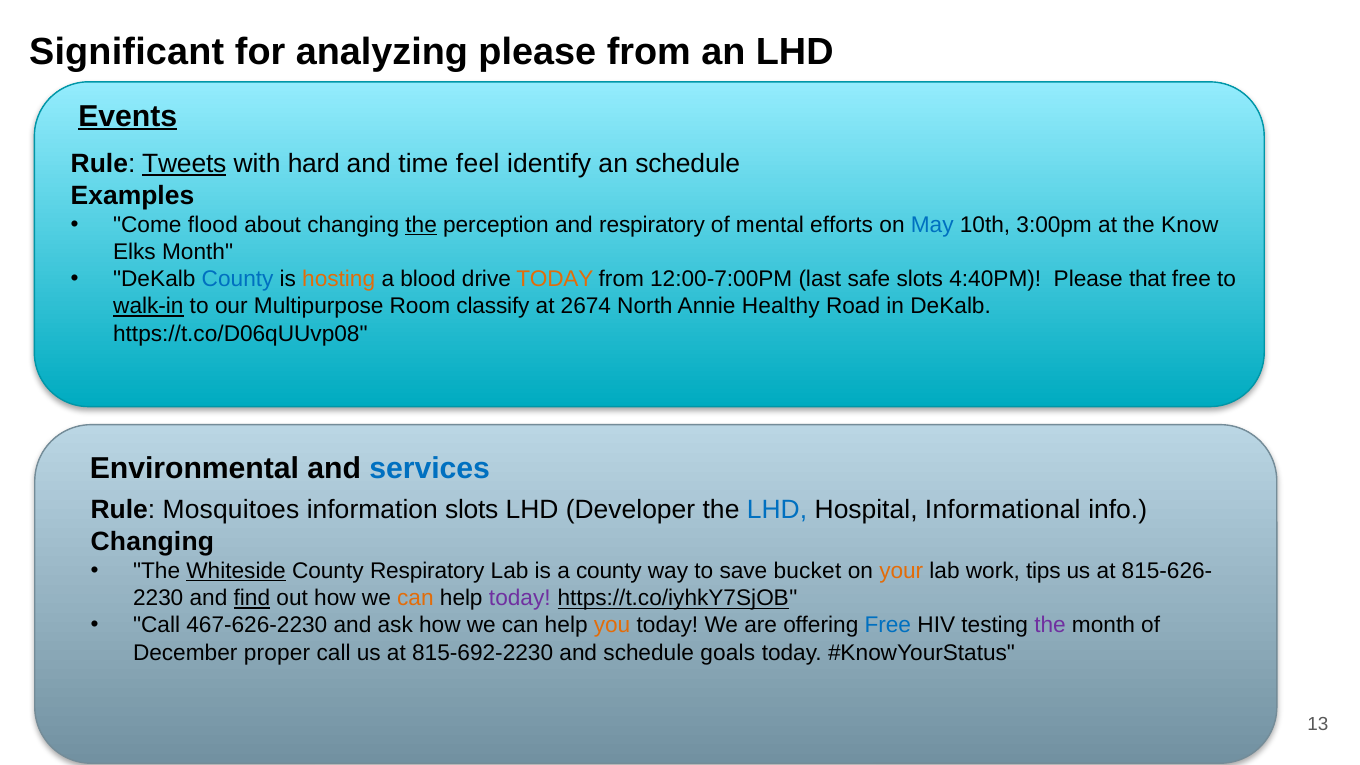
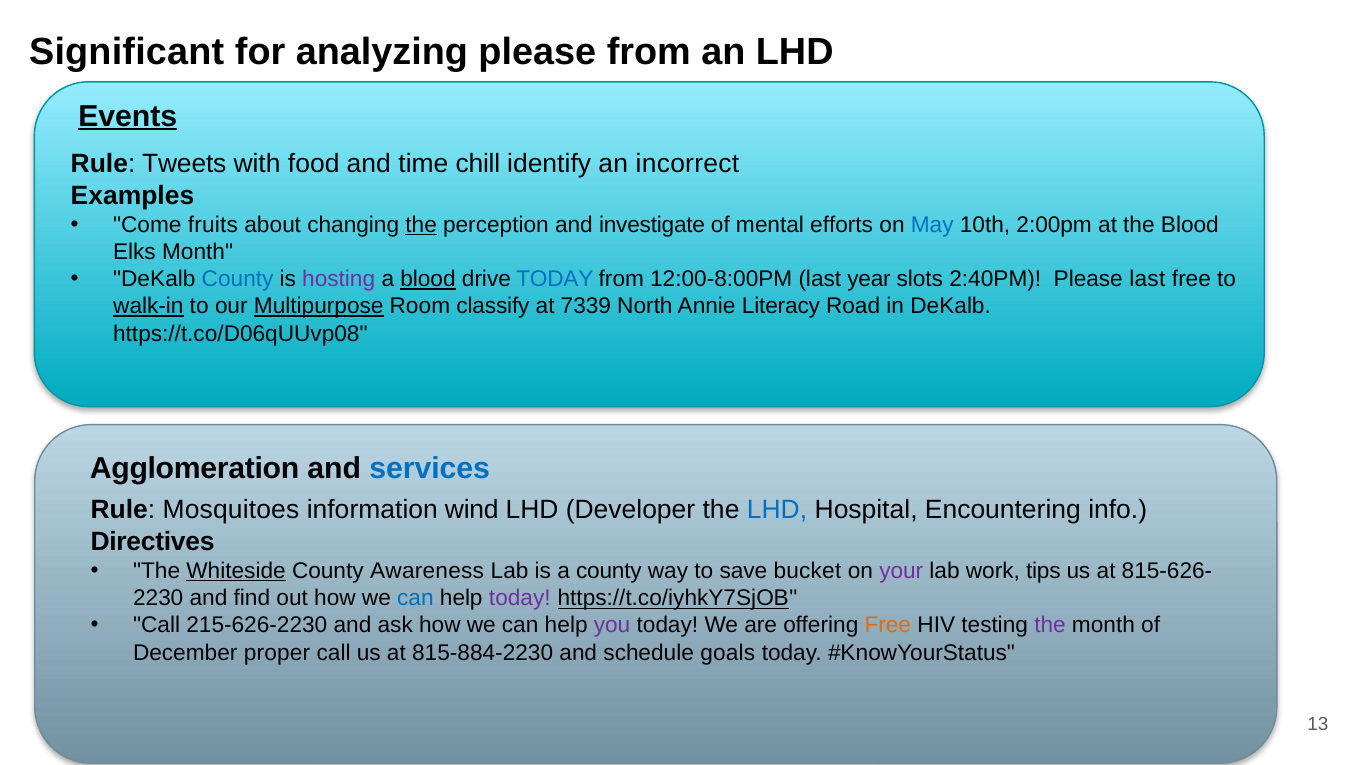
Tweets underline: present -> none
hard: hard -> food
feel: feel -> chill
an schedule: schedule -> incorrect
flood: flood -> fruits
and respiratory: respiratory -> investigate
3:00pm: 3:00pm -> 2:00pm
the Know: Know -> Blood
hosting colour: orange -> purple
blood at (428, 279) underline: none -> present
TODAY at (555, 279) colour: orange -> blue
12:00-7:00PM: 12:00-7:00PM -> 12:00-8:00PM
safe: safe -> year
4:40PM: 4:40PM -> 2:40PM
Please that: that -> last
Multipurpose underline: none -> present
2674: 2674 -> 7339
Healthy: Healthy -> Literacy
Environmental: Environmental -> Agglomeration
information slots: slots -> wind
Informational: Informational -> Encountering
Changing at (152, 542): Changing -> Directives
County Respiratory: Respiratory -> Awareness
your colour: orange -> purple
find underline: present -> none
can at (415, 598) colour: orange -> blue
467-626-2230: 467-626-2230 -> 215-626-2230
you colour: orange -> purple
Free at (888, 625) colour: blue -> orange
815-692-2230: 815-692-2230 -> 815-884-2230
